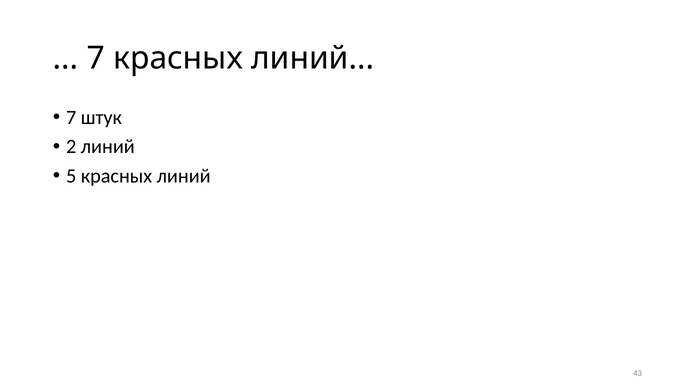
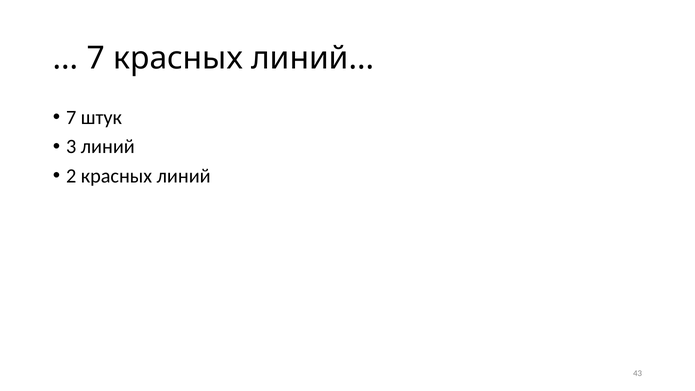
2: 2 -> 3
5: 5 -> 2
